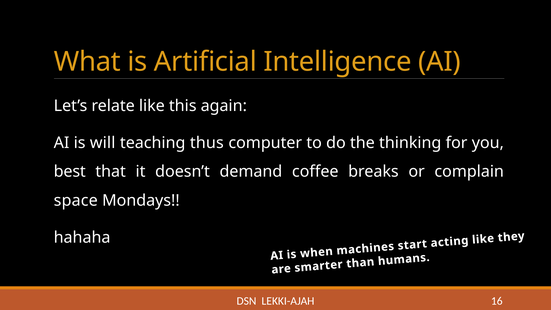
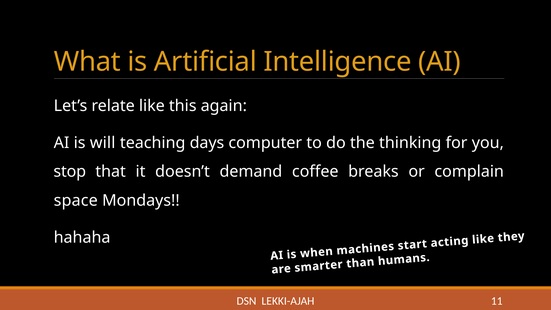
thus: thus -> days
best: best -> stop
16: 16 -> 11
